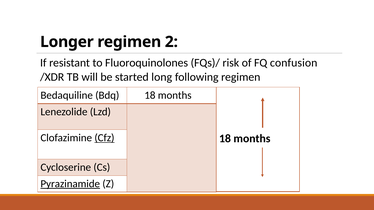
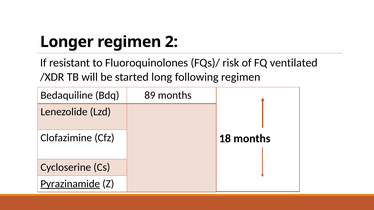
confusion: confusion -> ventilated
Bdq 18: 18 -> 89
Cfz underline: present -> none
